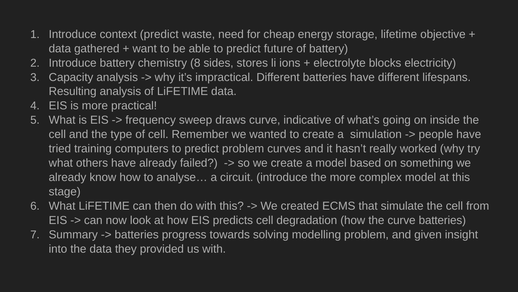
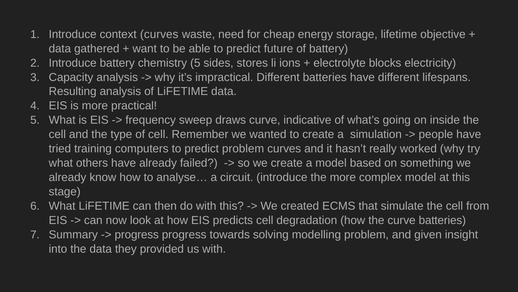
context predict: predict -> curves
chemistry 8: 8 -> 5
batteries at (137, 234): batteries -> progress
